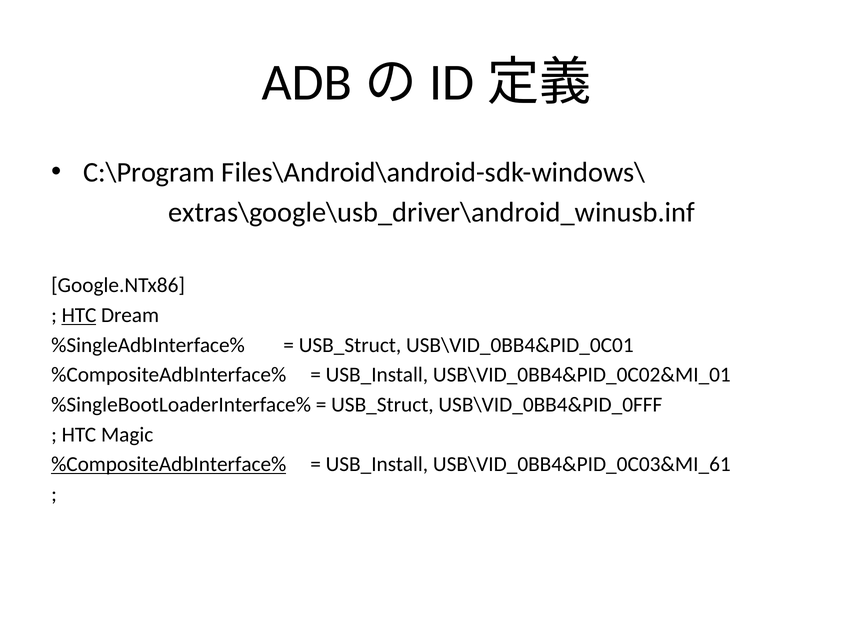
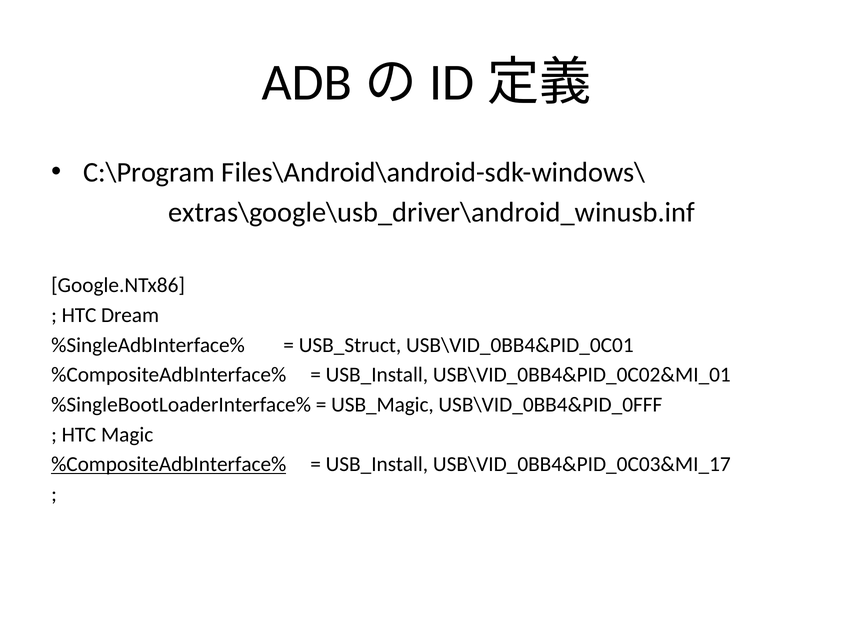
HTC at (79, 316) underline: present -> none
USB_Struct at (382, 405): USB_Struct -> USB_Magic
USB\VID_0BB4&PID_0C03&MI_61: USB\VID_0BB4&PID_0C03&MI_61 -> USB\VID_0BB4&PID_0C03&MI_17
